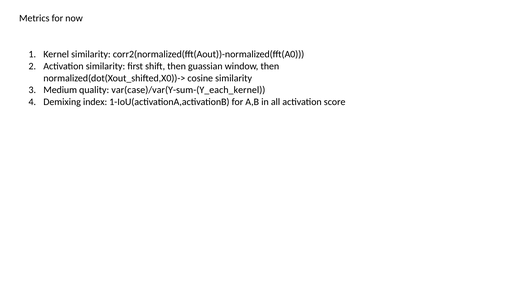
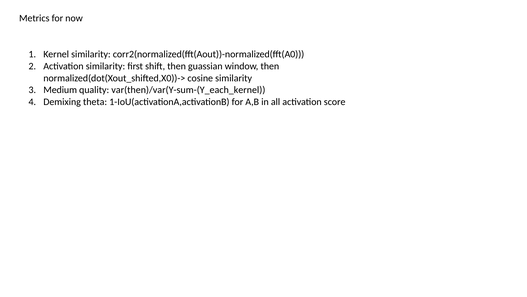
var(case)/var(Y-sum-(Y_each_kernel: var(case)/var(Y-sum-(Y_each_kernel -> var(then)/var(Y-sum-(Y_each_kernel
index: index -> theta
